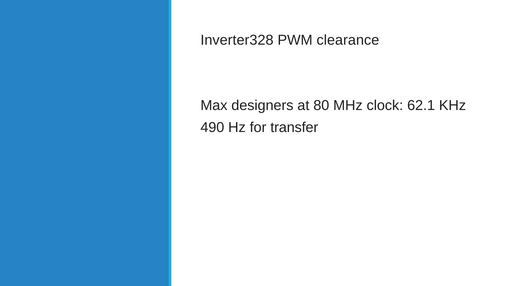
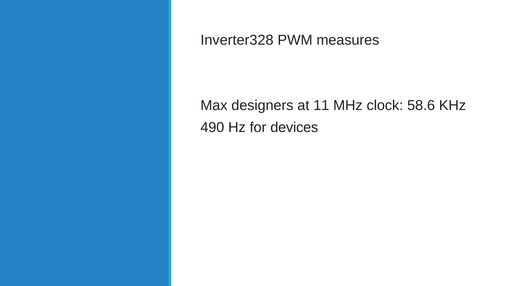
clearance: clearance -> measures
80: 80 -> 11
62.1: 62.1 -> 58.6
transfer: transfer -> devices
